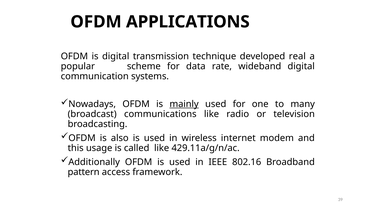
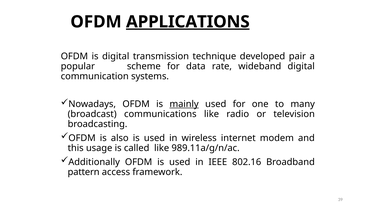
APPLICATIONS underline: none -> present
real: real -> pair
429.11a/g/n/ac: 429.11a/g/n/ac -> 989.11a/g/n/ac
